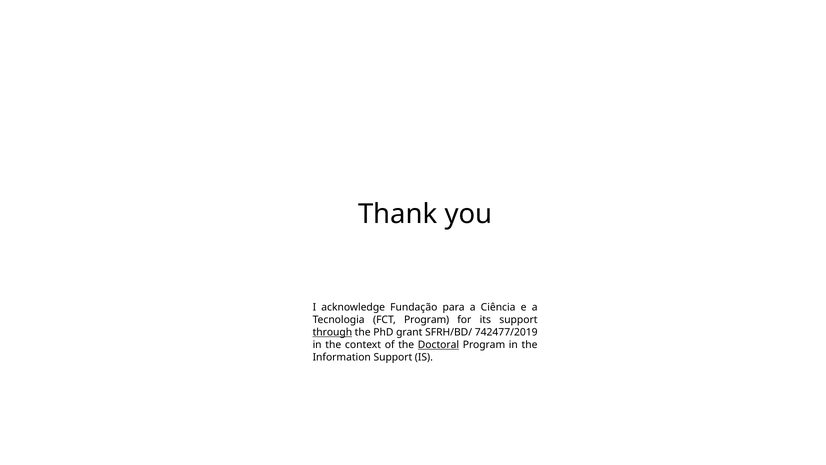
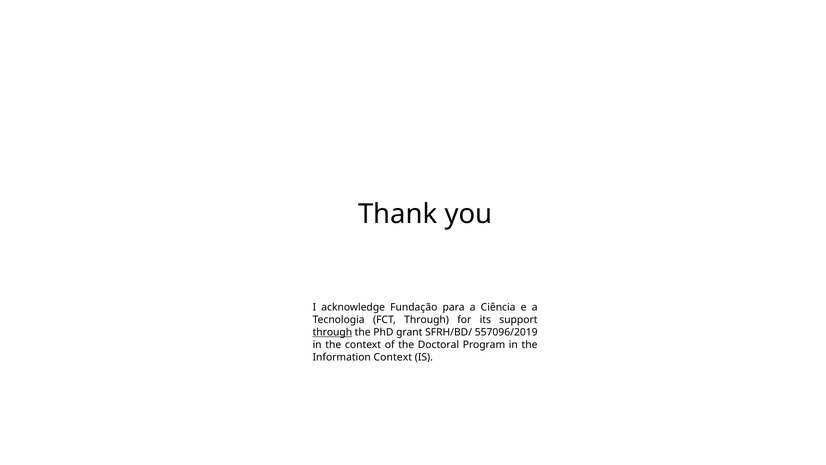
FCT Program: Program -> Through
742477/2019: 742477/2019 -> 557096/2019
Doctoral underline: present -> none
Information Support: Support -> Context
